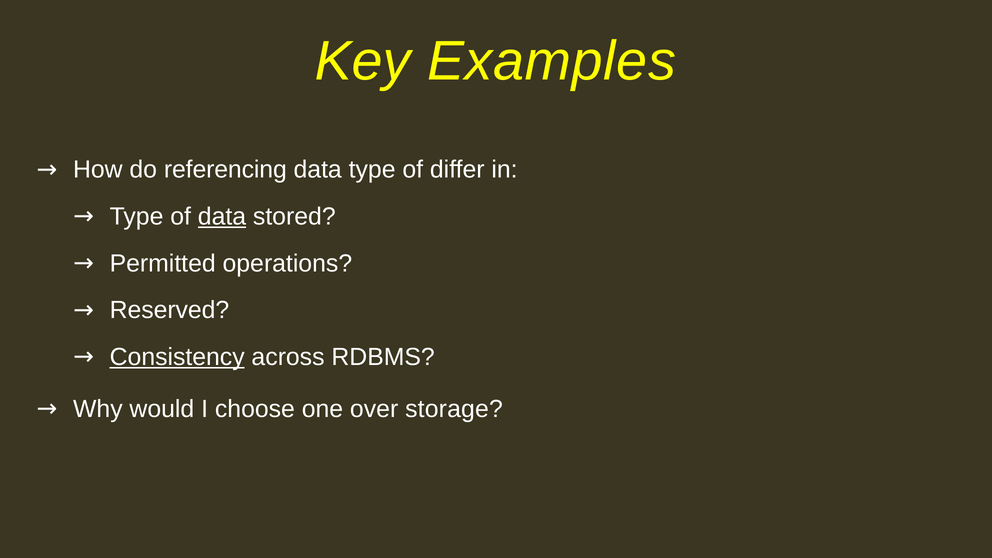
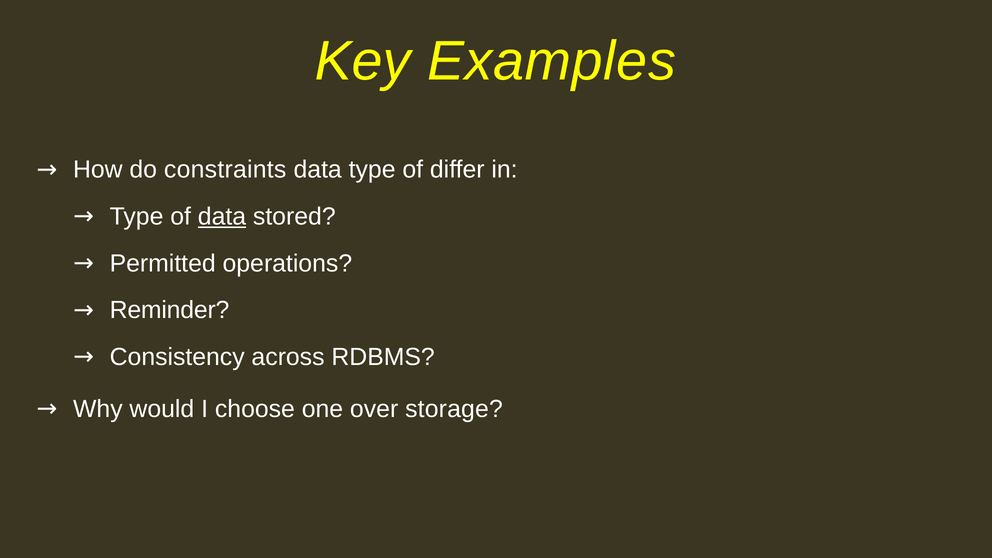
referencing: referencing -> constraints
Reserved: Reserved -> Reminder
Consistency underline: present -> none
